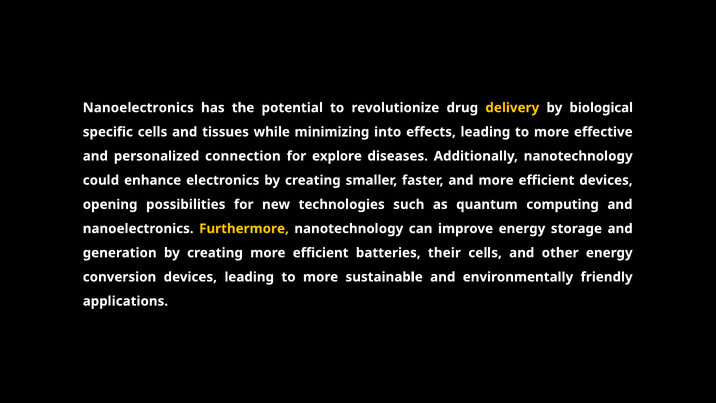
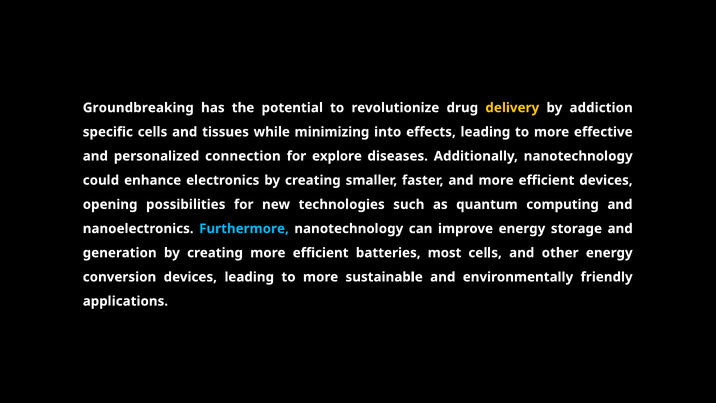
Nanoelectronics at (138, 108): Nanoelectronics -> Groundbreaking
biological: biological -> addiction
Furthermore colour: yellow -> light blue
their: their -> most
